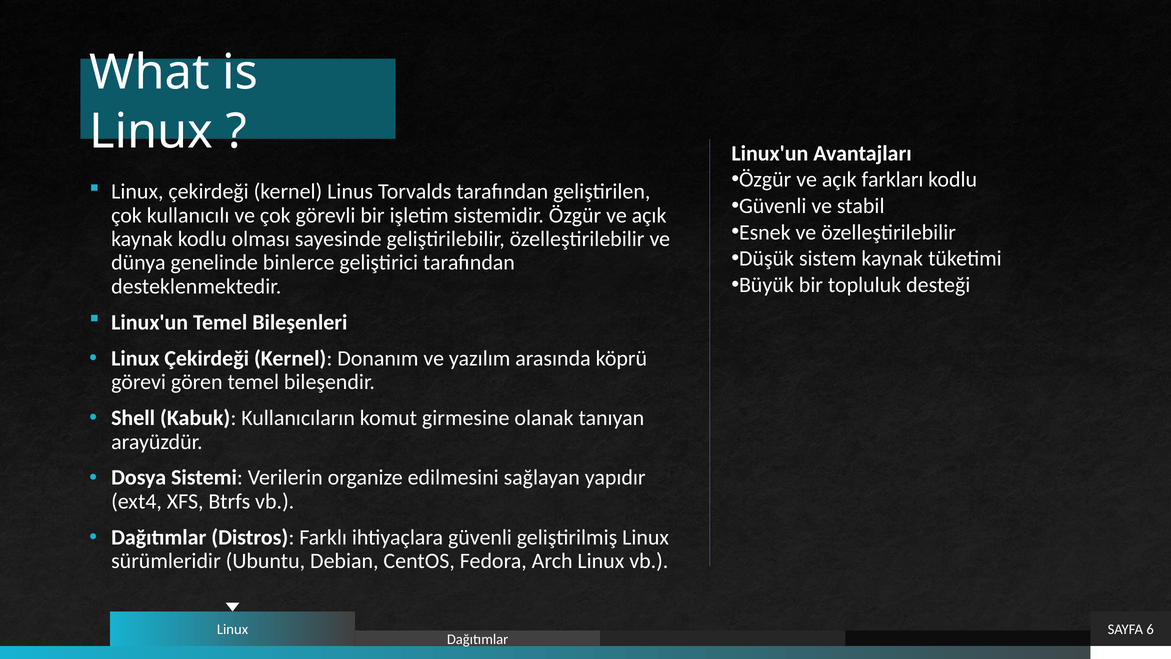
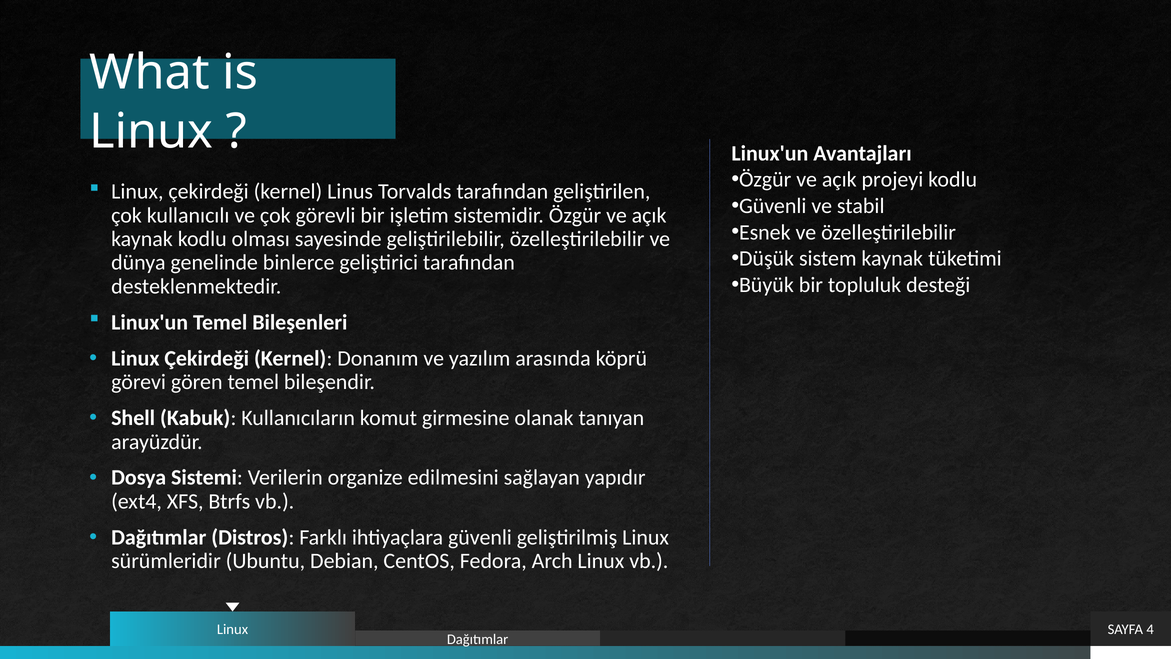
farkları: farkları -> projeyi
6: 6 -> 4
